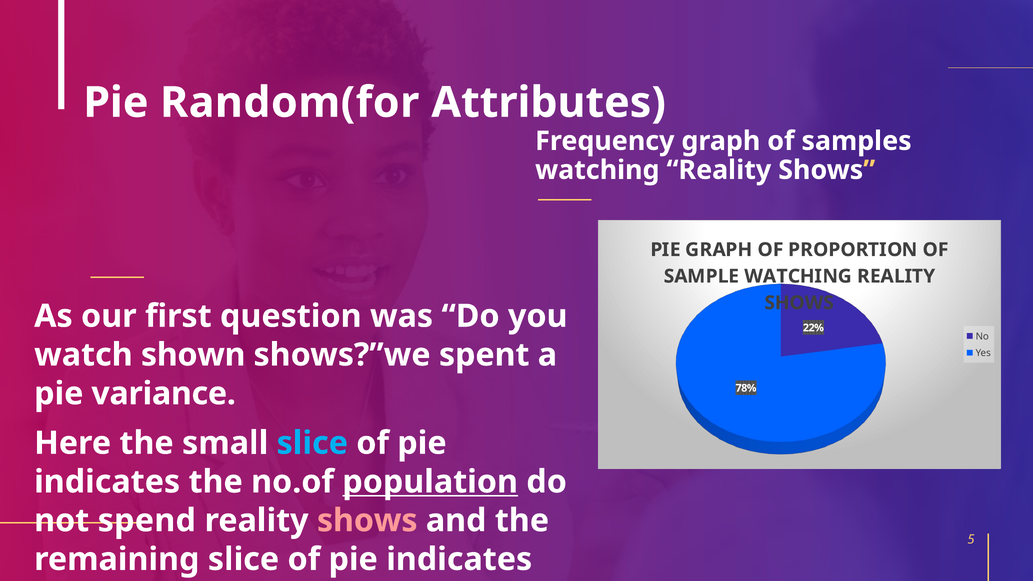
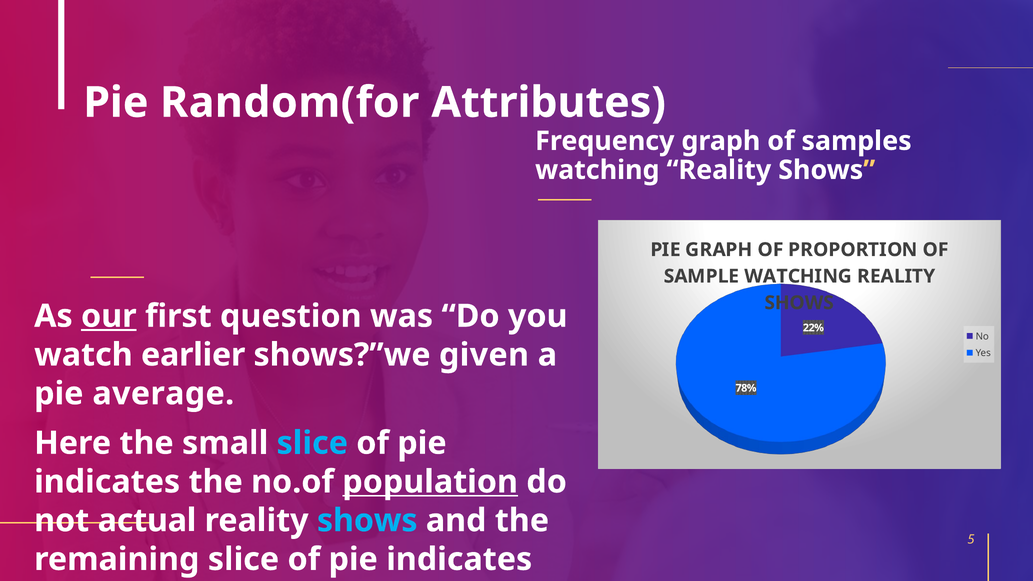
our underline: none -> present
shown: shown -> earlier
spent: spent -> given
variance: variance -> average
spend: spend -> actual
shows at (367, 521) colour: pink -> light blue
